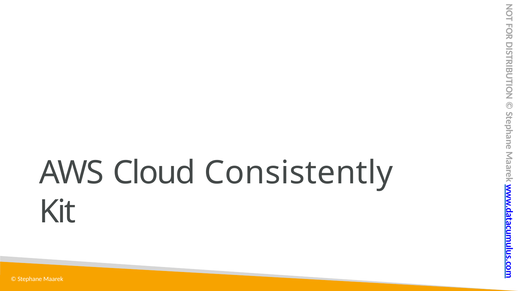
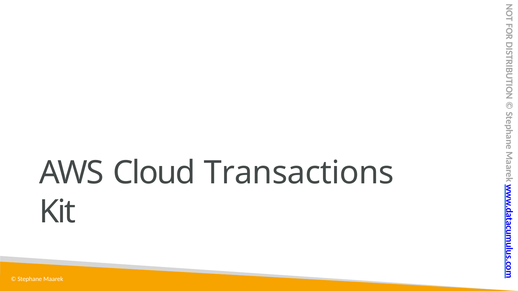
Consistently: Consistently -> Transactions
